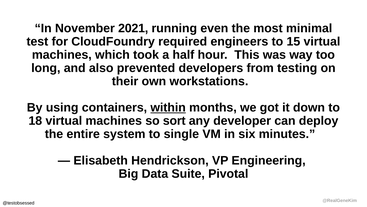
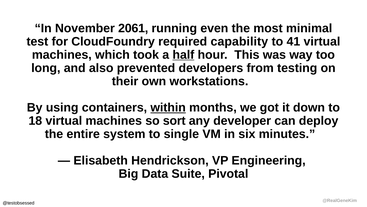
2021: 2021 -> 2061
engineers: engineers -> capability
15: 15 -> 41
half underline: none -> present
